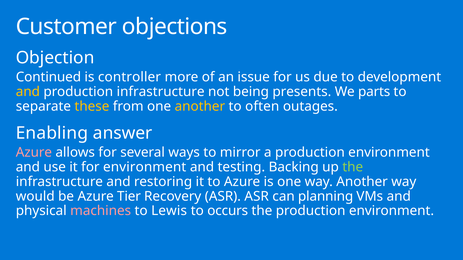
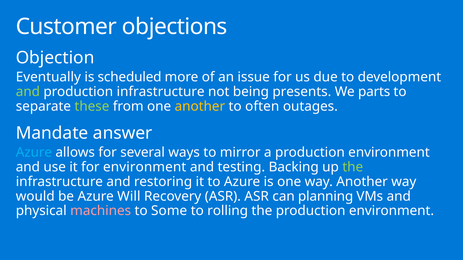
Continued: Continued -> Eventually
controller: controller -> scheduled
and at (28, 92) colour: yellow -> light green
these colour: yellow -> light green
Enabling: Enabling -> Mandate
Azure at (34, 153) colour: pink -> light blue
Tier: Tier -> Will
Lewis: Lewis -> Some
occurs: occurs -> rolling
